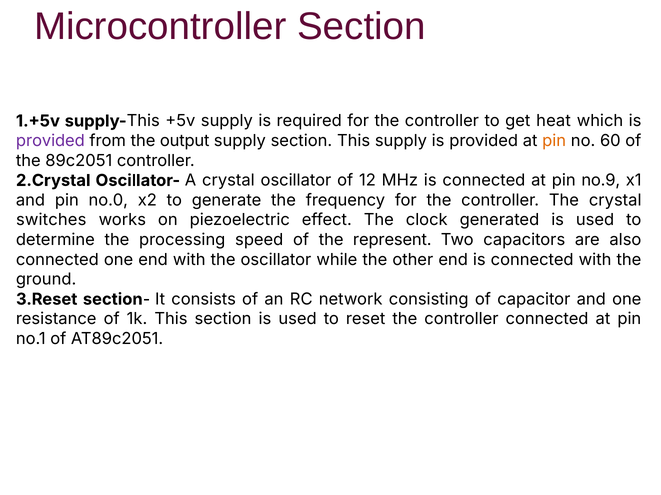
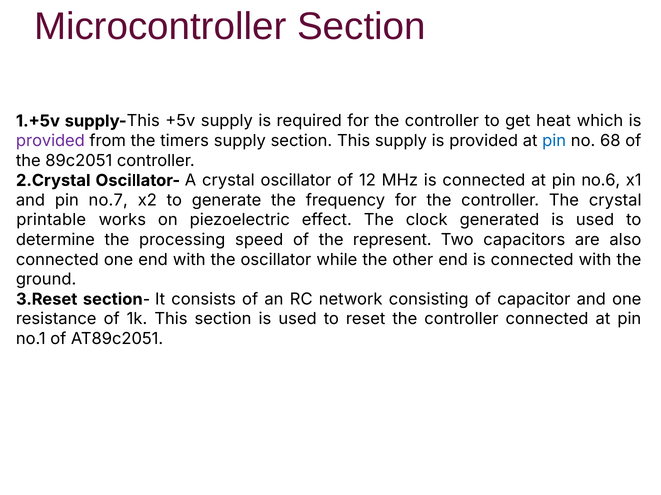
output: output -> timers
pin at (554, 141) colour: orange -> blue
60: 60 -> 68
no.9: no.9 -> no.6
no.0: no.0 -> no.7
switches: switches -> printable
